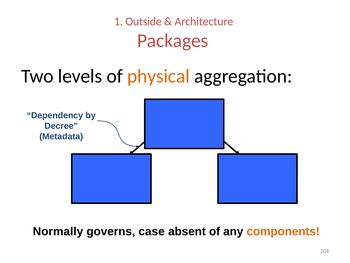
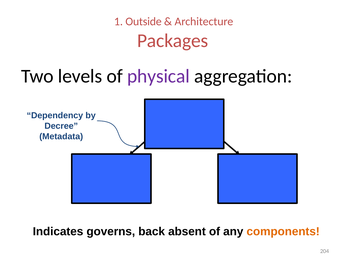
physical colour: orange -> purple
Normally: Normally -> Indicates
case: case -> back
